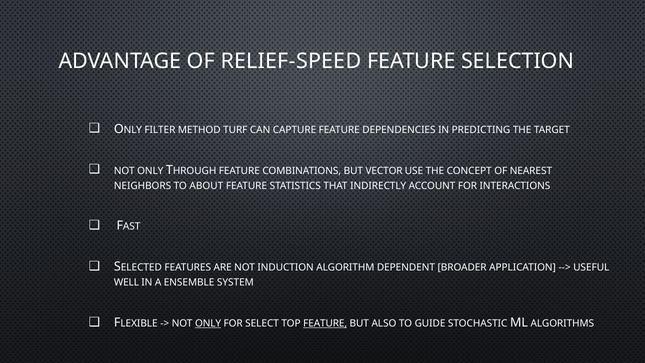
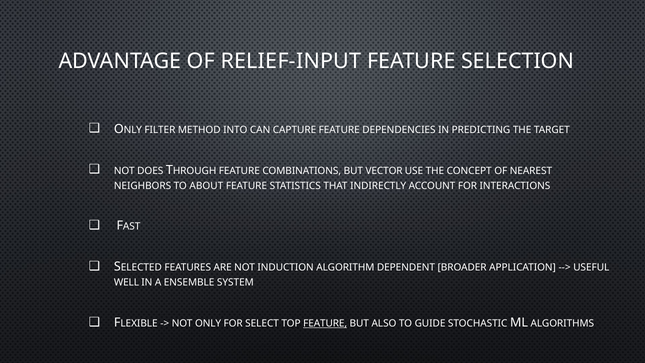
RELIEF-SPEED: RELIEF-SPEED -> RELIEF-INPUT
TURF: TURF -> INTO
ONLY at (150, 171): ONLY -> DOES
ONLY at (208, 323) underline: present -> none
